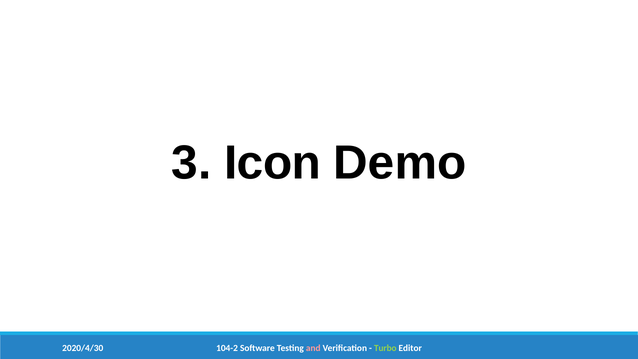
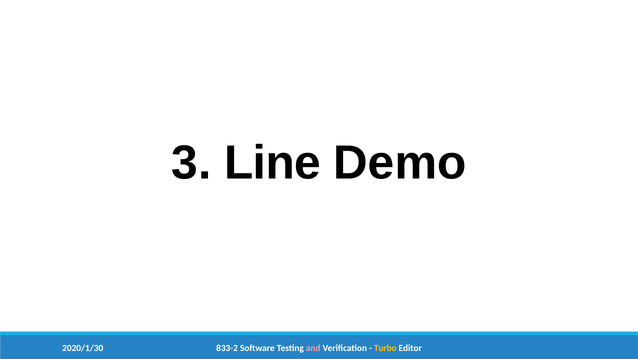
Icon: Icon -> Line
2020/4/30: 2020/4/30 -> 2020/1/30
104-2: 104-2 -> 833-2
Turbo colour: light green -> yellow
